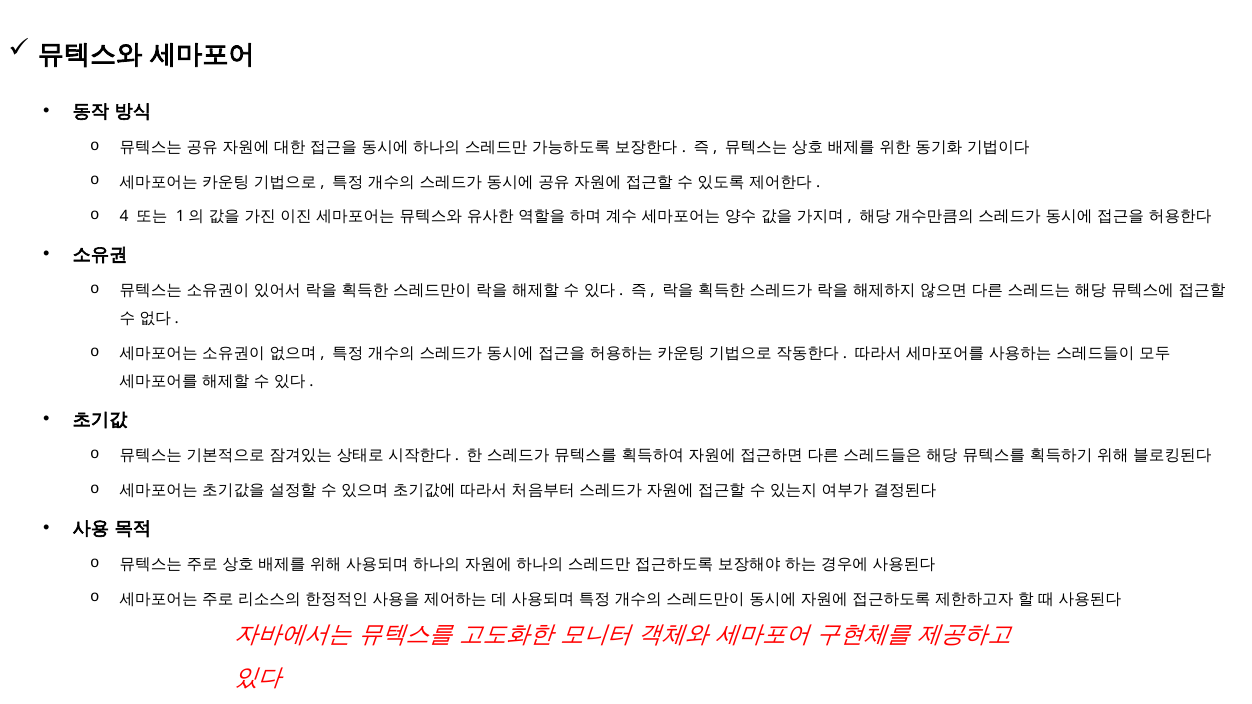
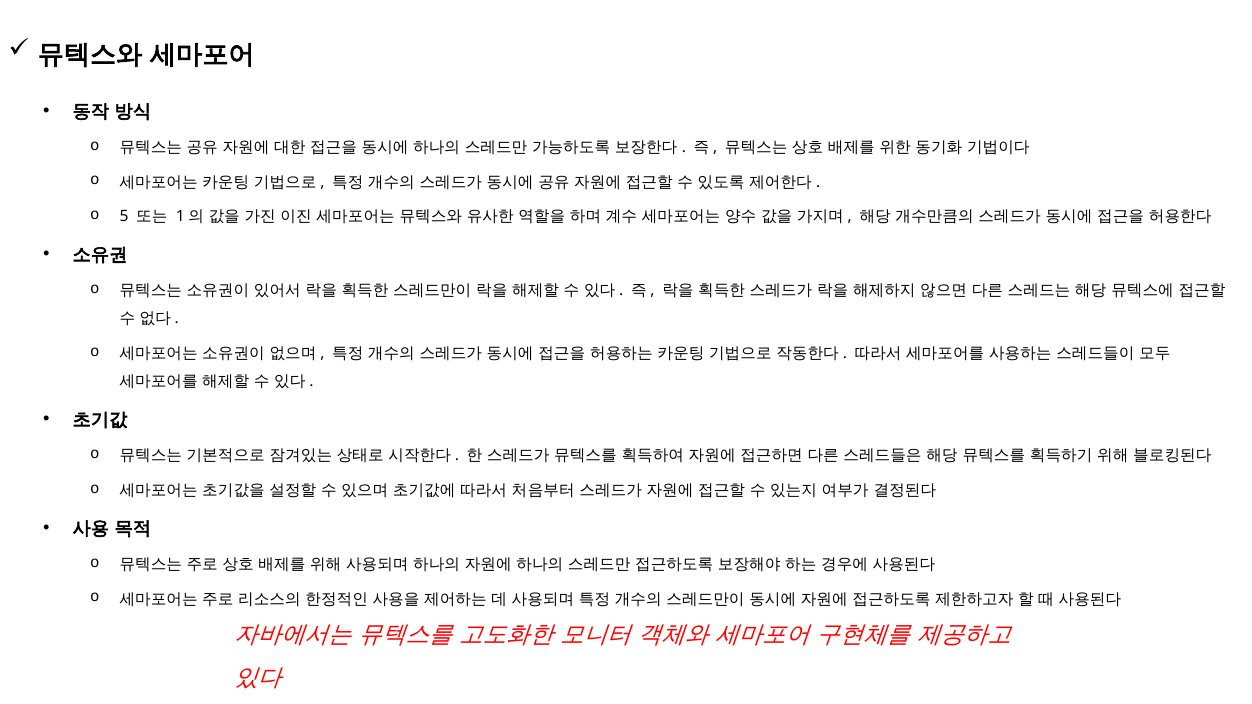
4: 4 -> 5
